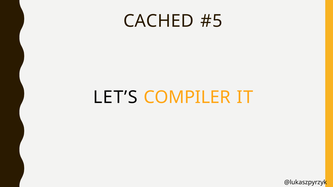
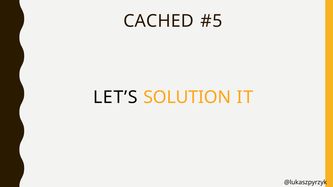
COMPILER: COMPILER -> SOLUTION
